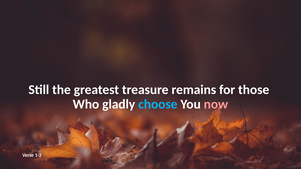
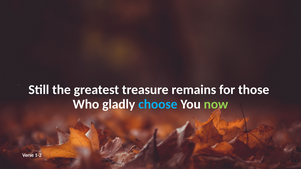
now colour: pink -> light green
